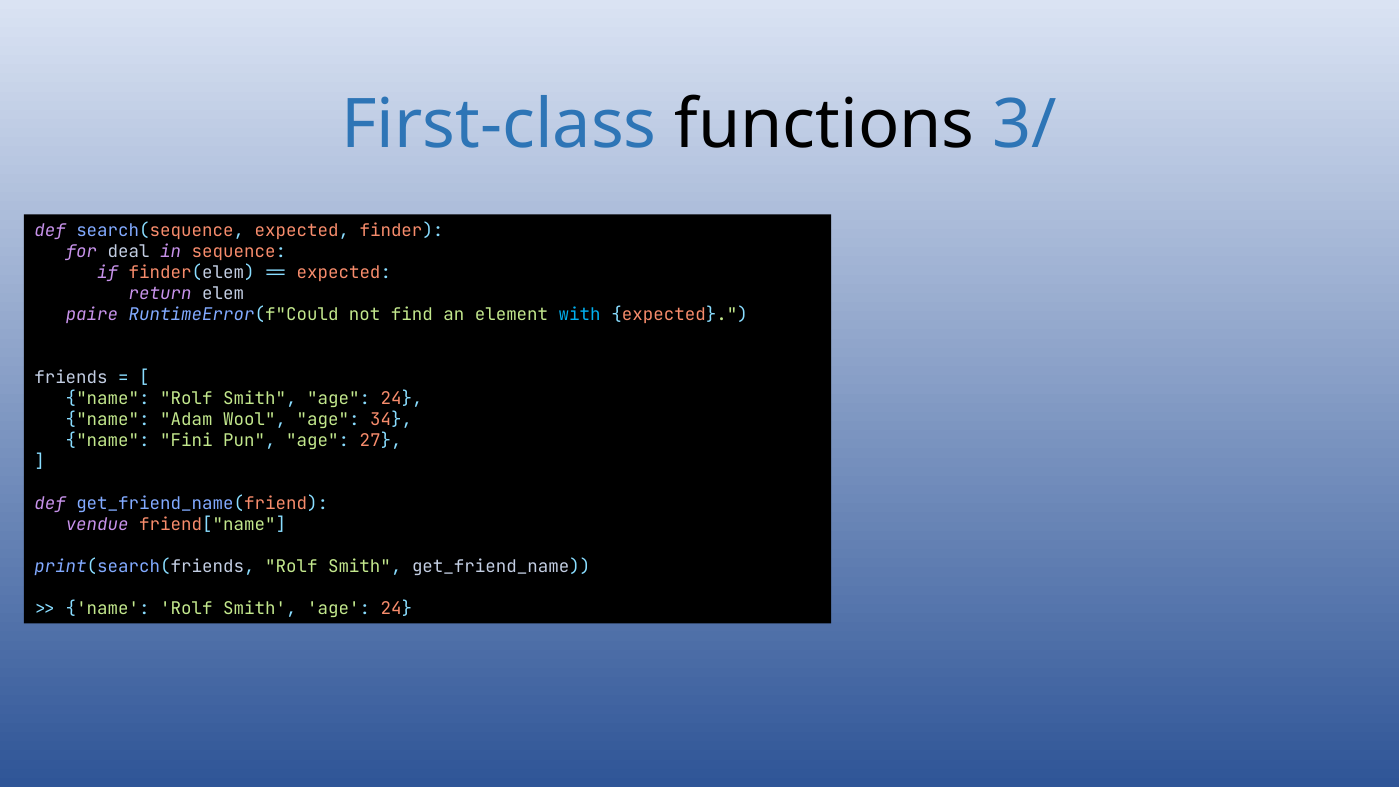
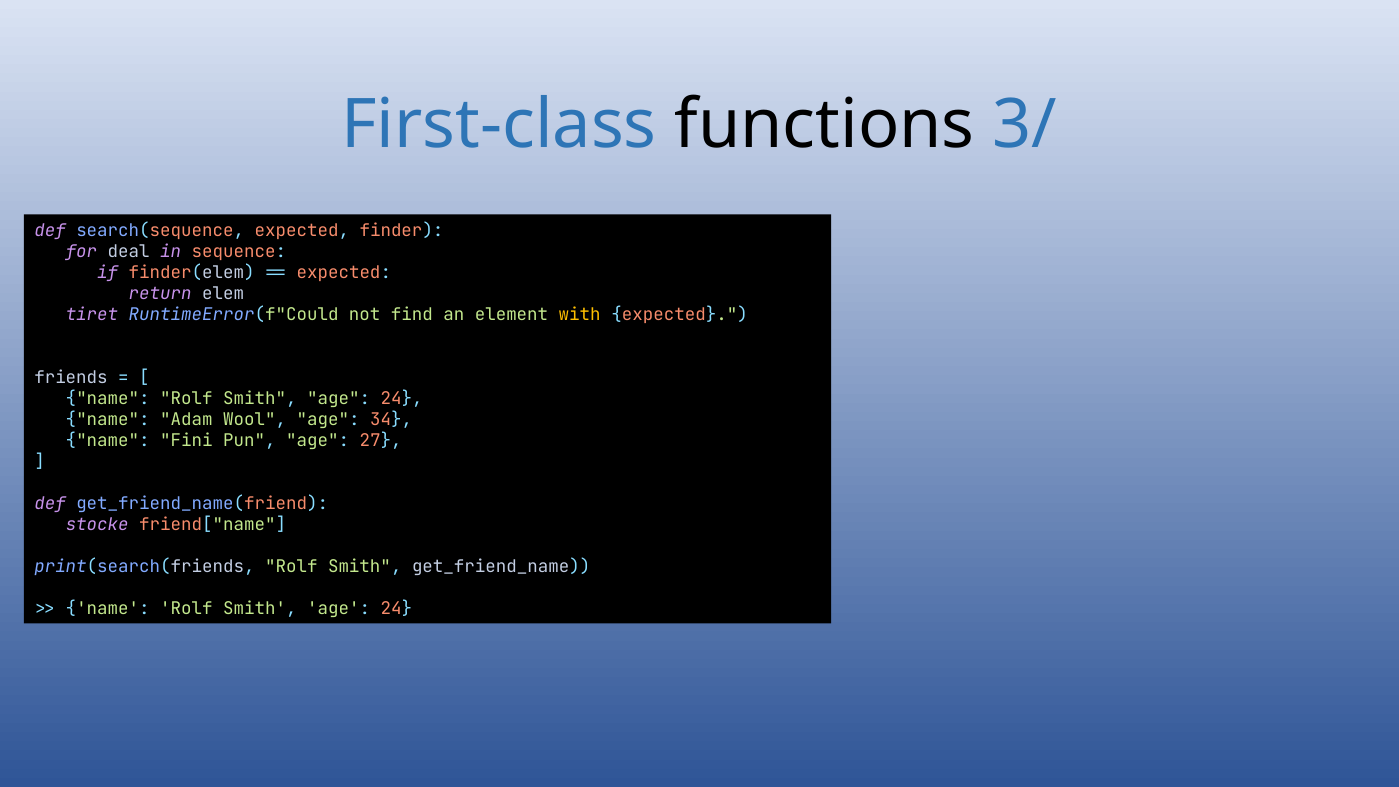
paire: paire -> tiret
with colour: light blue -> yellow
vendue: vendue -> stocke
